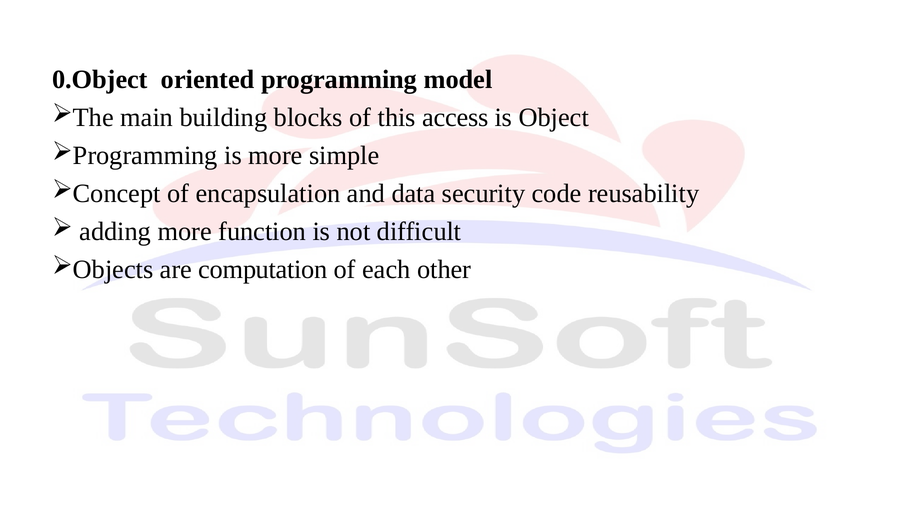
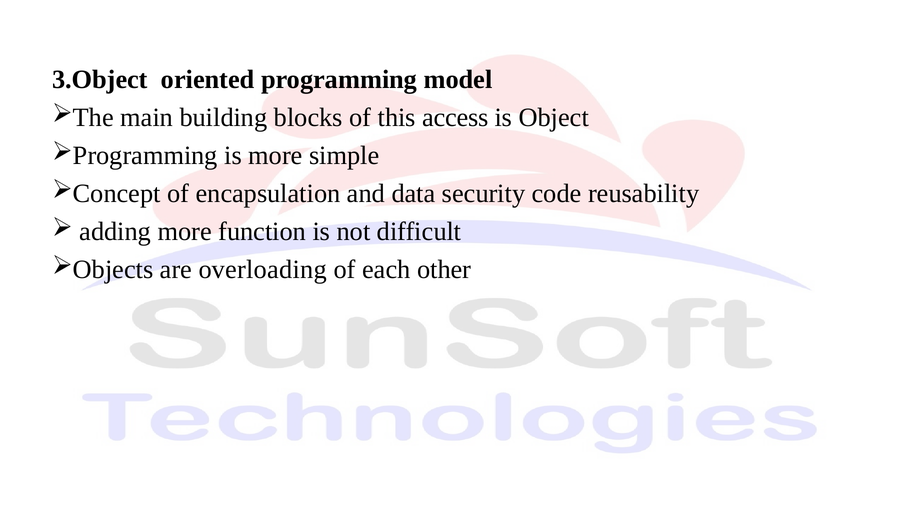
0.Object: 0.Object -> 3.Object
computation: computation -> overloading
